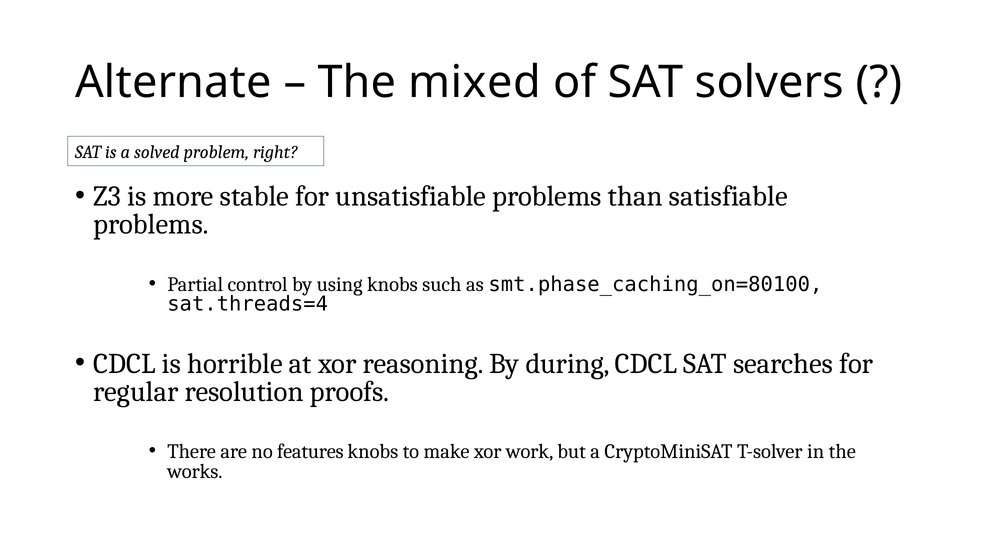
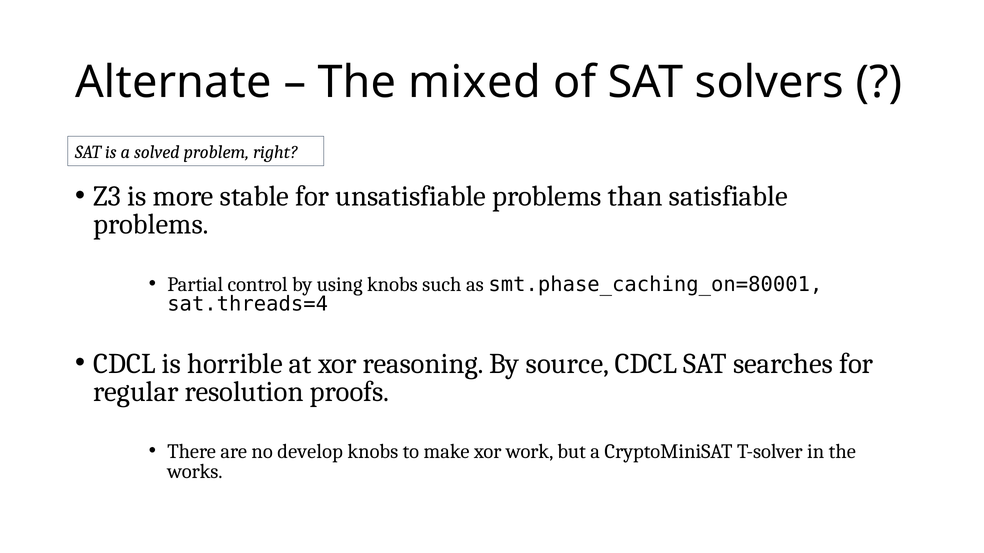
smt.phase_caching_on=80100: smt.phase_caching_on=80100 -> smt.phase_caching_on=80001
during: during -> source
features: features -> develop
